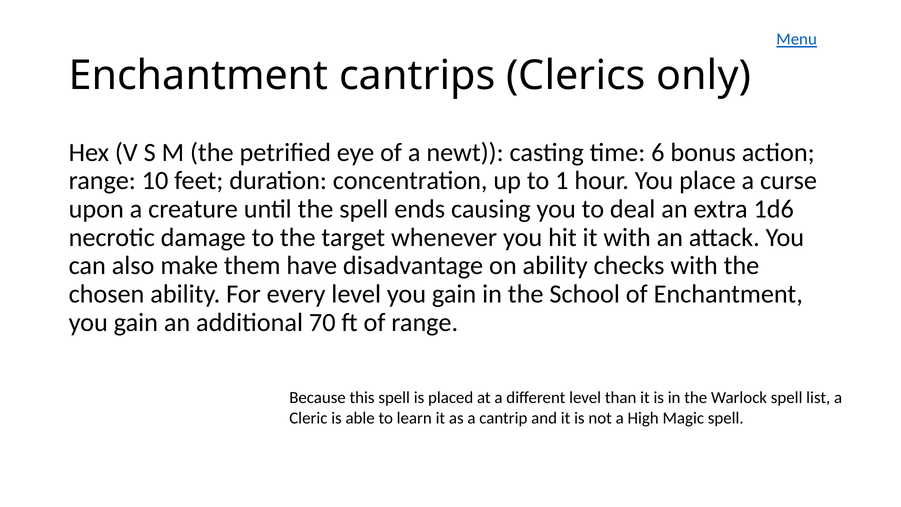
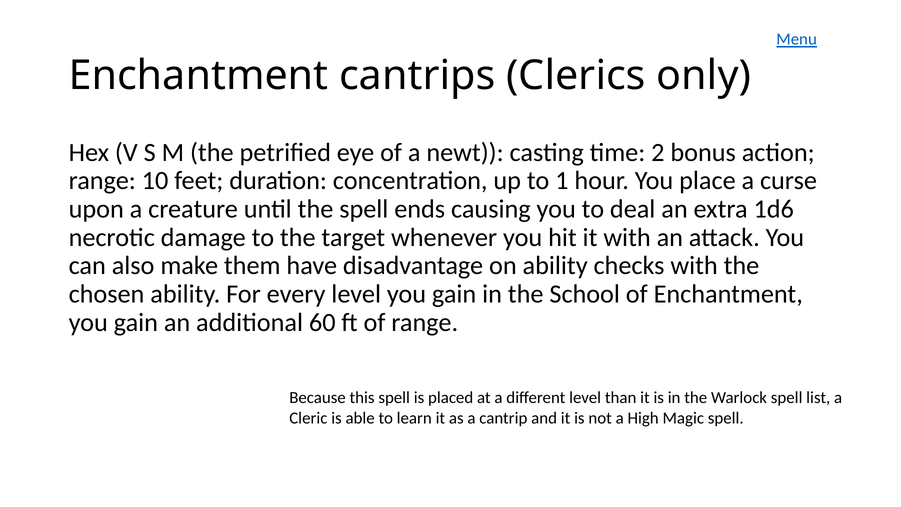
6: 6 -> 2
70: 70 -> 60
